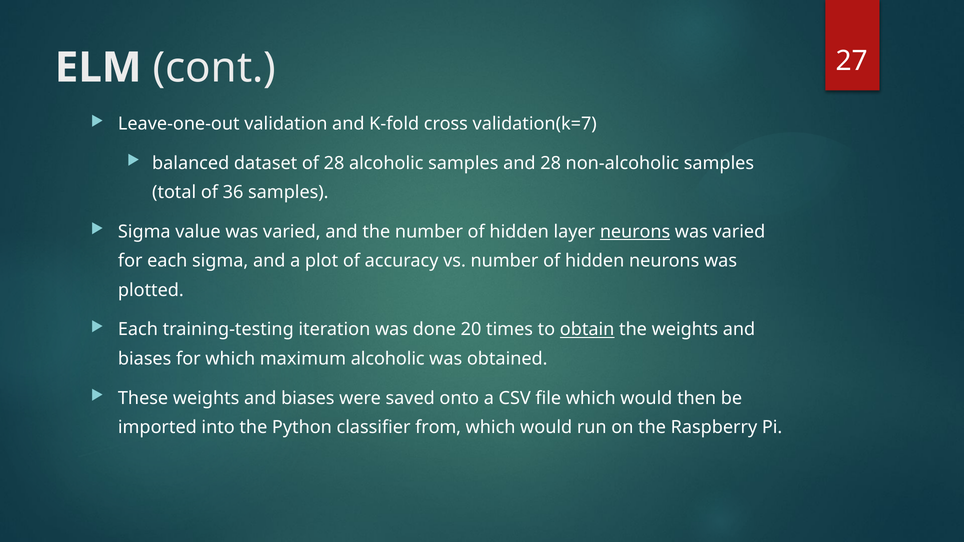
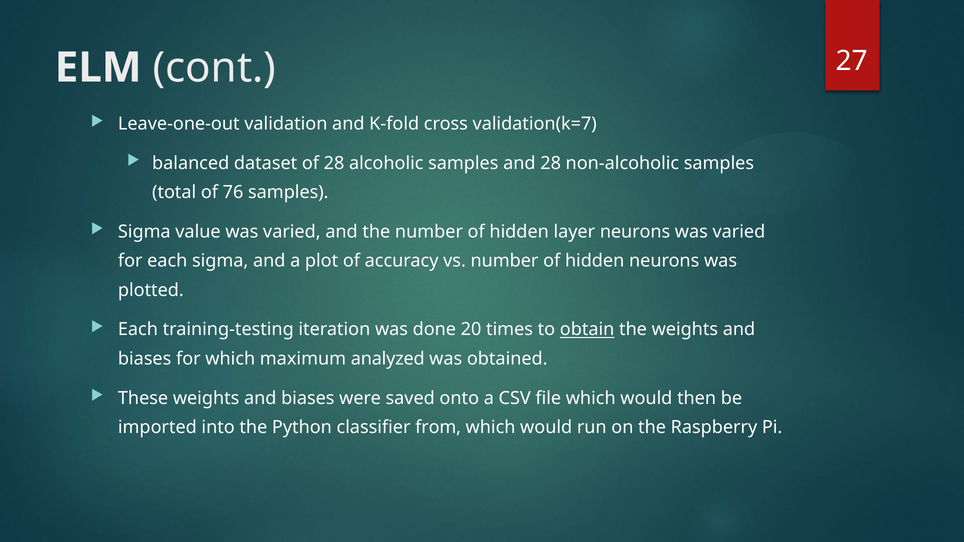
36: 36 -> 76
neurons at (635, 232) underline: present -> none
maximum alcoholic: alcoholic -> analyzed
